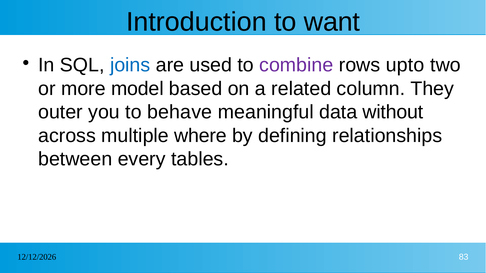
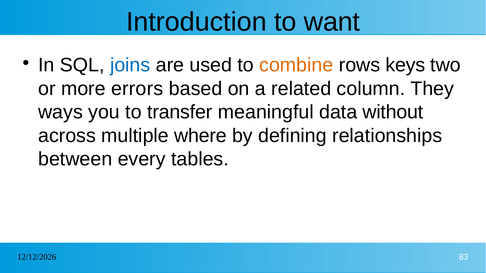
combine colour: purple -> orange
upto: upto -> keys
model: model -> errors
outer: outer -> ways
behave: behave -> transfer
